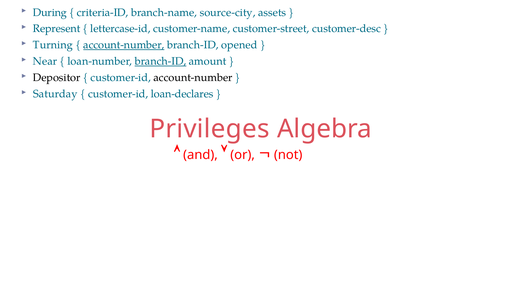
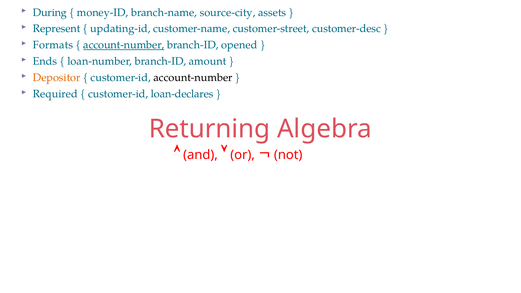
criteria-ID: criteria-ID -> money-ID
lettercase-id: lettercase-id -> updating-id
Turning: Turning -> Formats
Near: Near -> Ends
branch-ID at (160, 61) underline: present -> none
Depositor colour: black -> orange
Saturday: Saturday -> Required
Privileges: Privileges -> Returning
